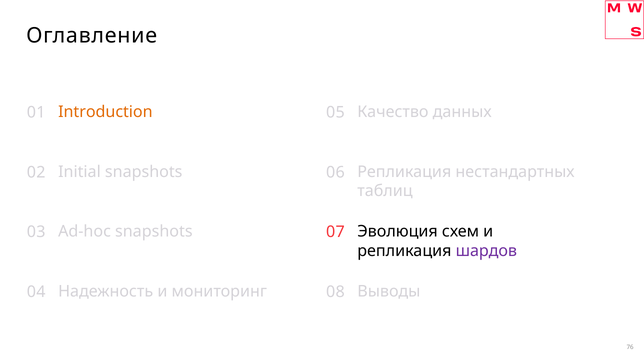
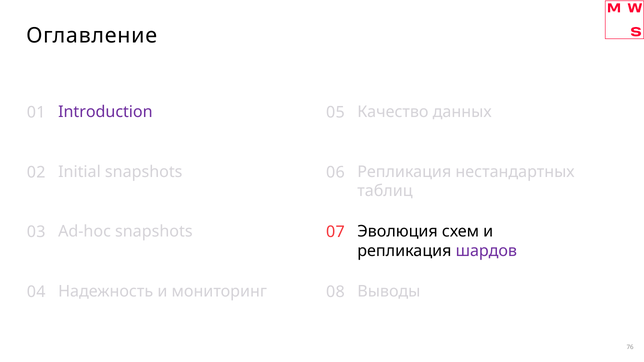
Introduction colour: orange -> purple
